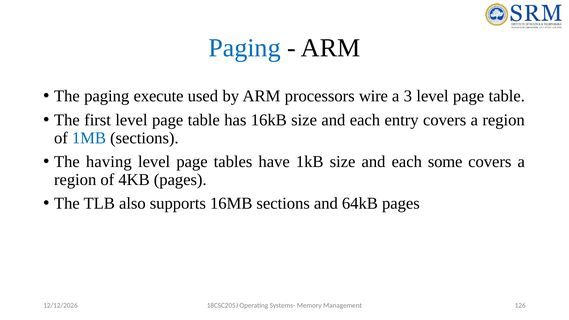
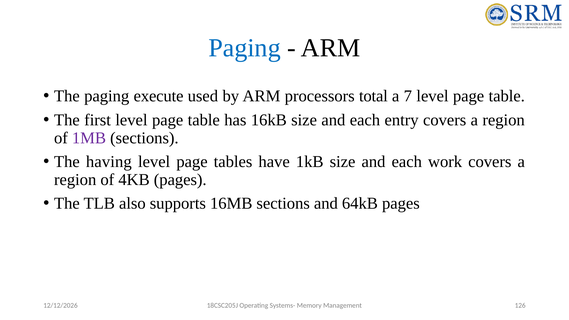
wire: wire -> total
3: 3 -> 7
1MB colour: blue -> purple
some: some -> work
